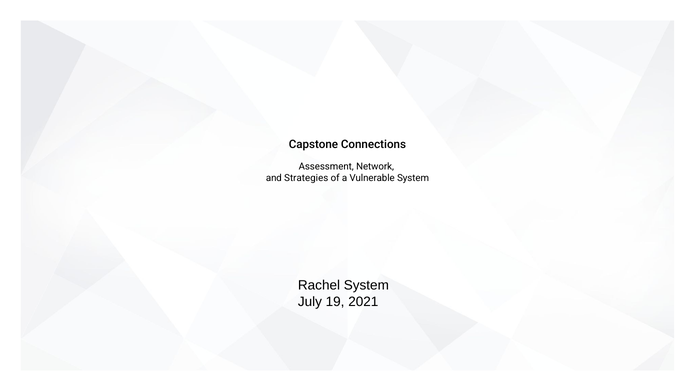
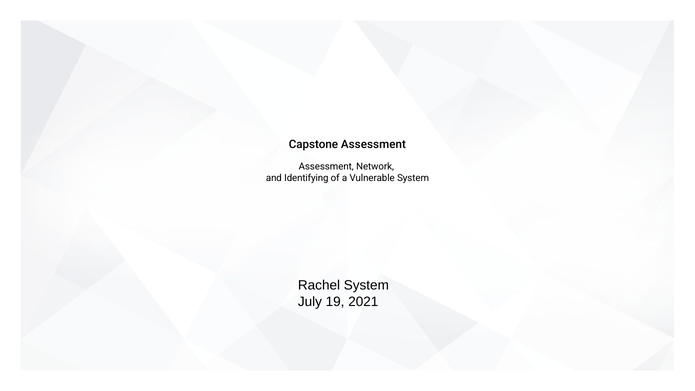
Capstone Connections: Connections -> Assessment
Strategies: Strategies -> Identifying
